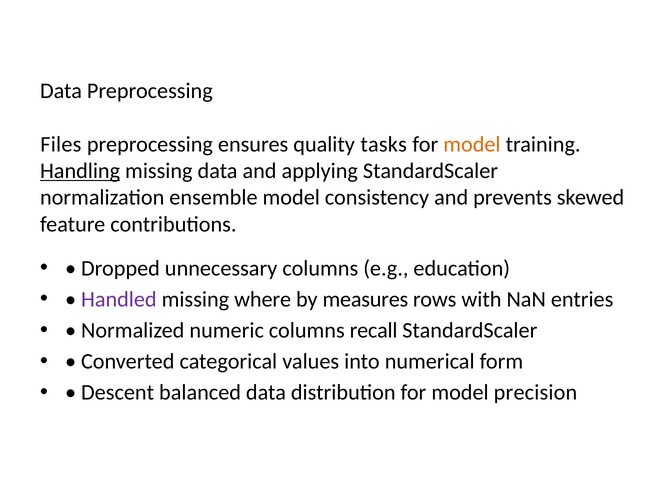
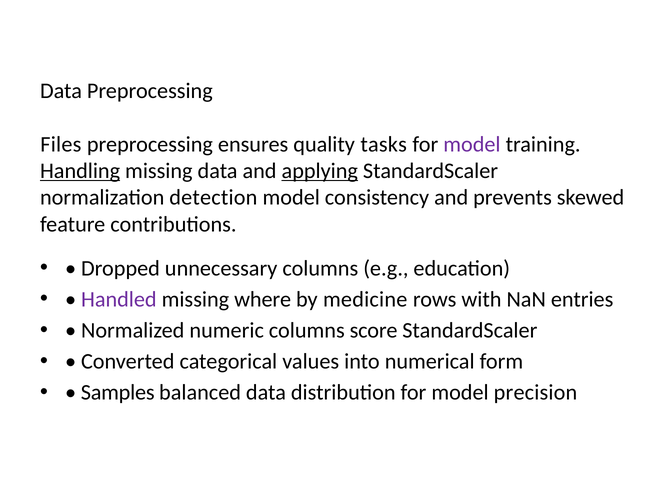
model at (472, 144) colour: orange -> purple
applying underline: none -> present
ensemble: ensemble -> detection
measures: measures -> medicine
recall: recall -> score
Descent: Descent -> Samples
